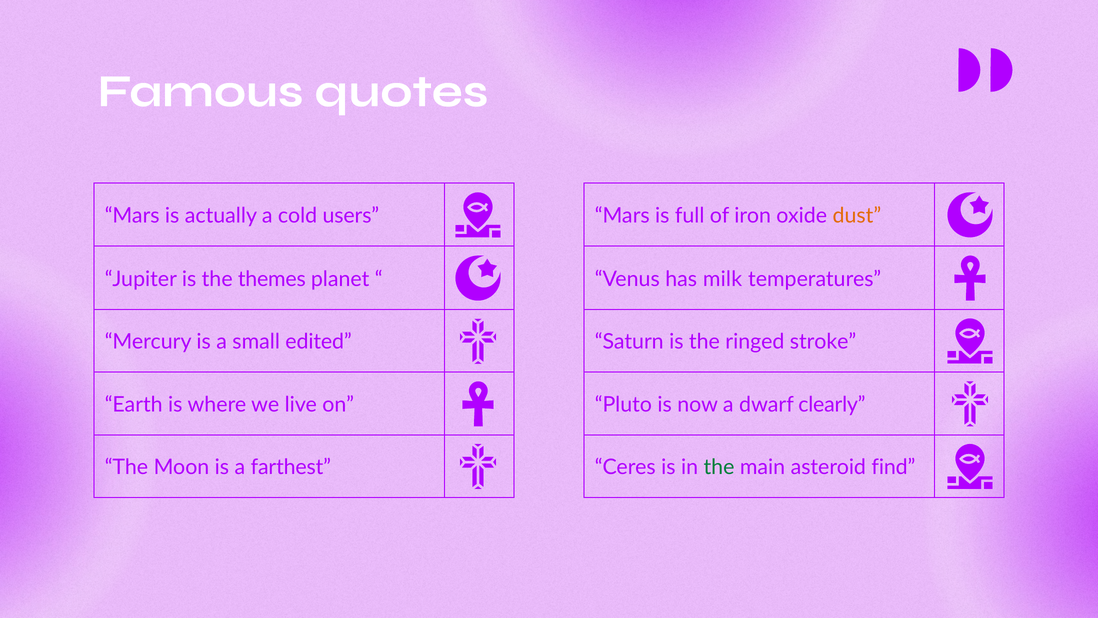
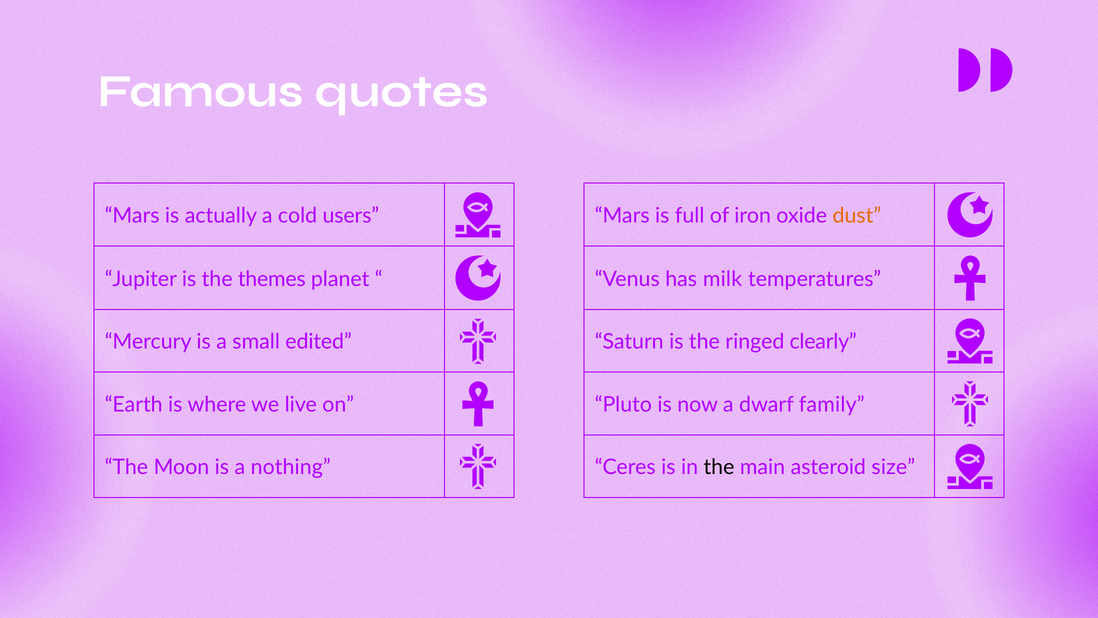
stroke: stroke -> clearly
clearly: clearly -> family
farthest: farthest -> nothing
the at (719, 467) colour: green -> black
find: find -> size
